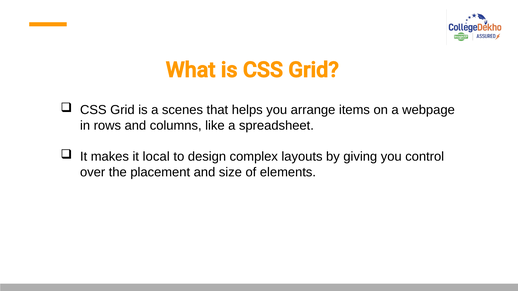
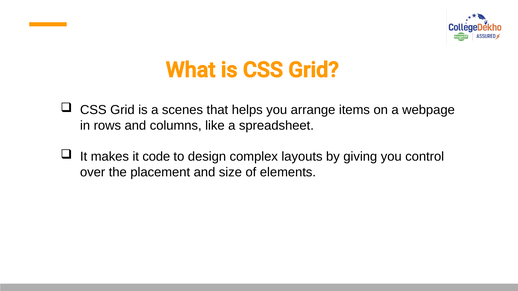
local: local -> code
